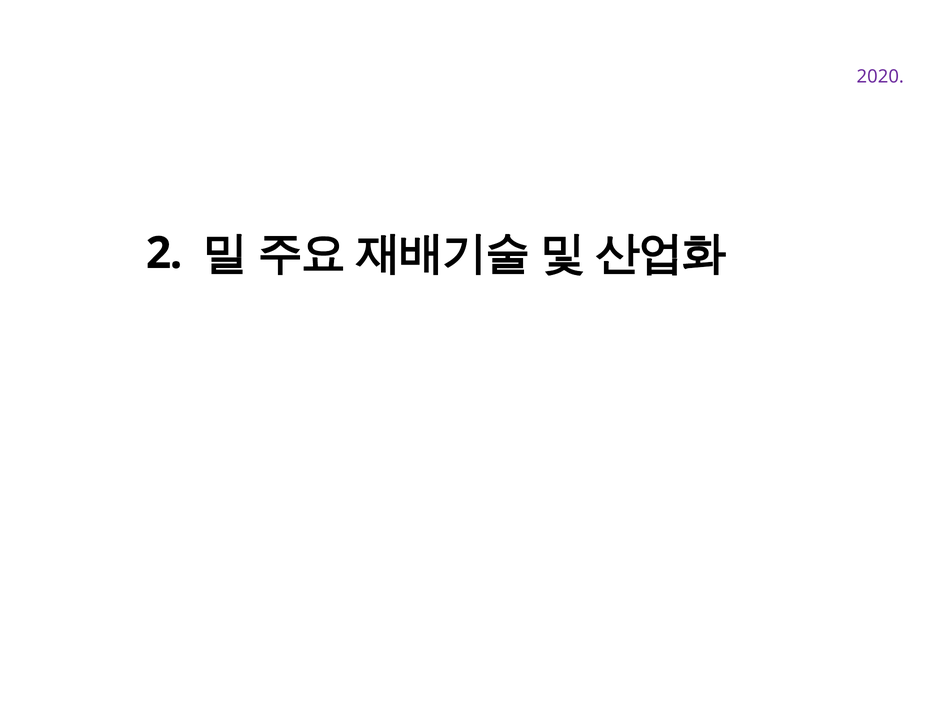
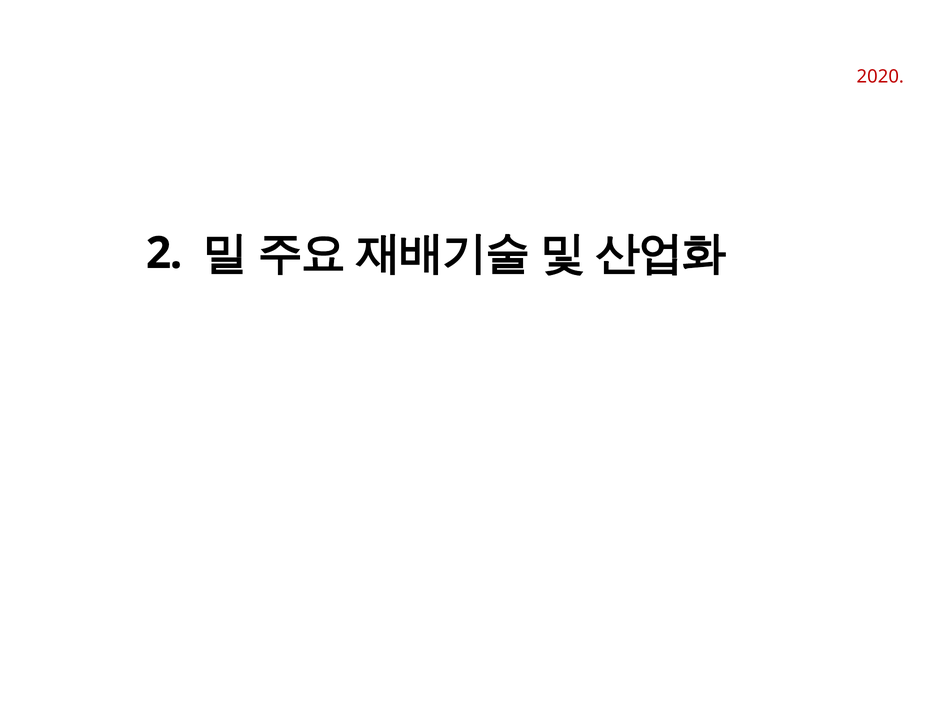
2020 colour: purple -> red
